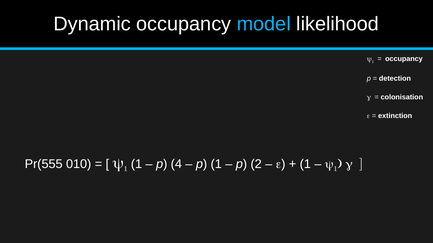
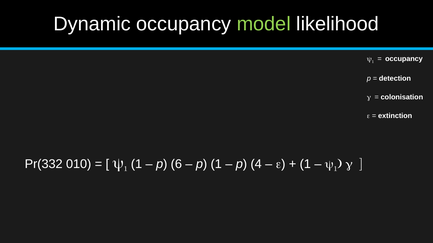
model colour: light blue -> light green
Pr(555: Pr(555 -> Pr(332
4: 4 -> 6
2: 2 -> 4
